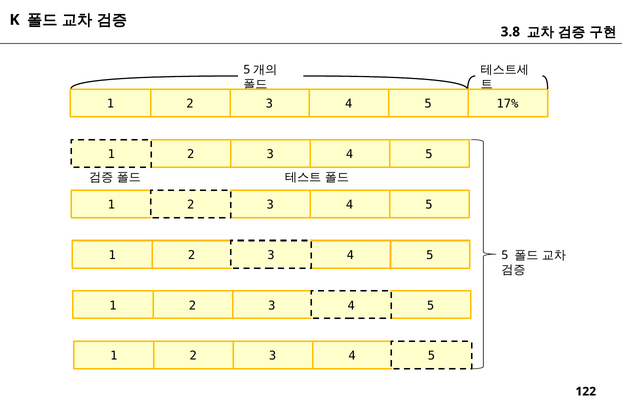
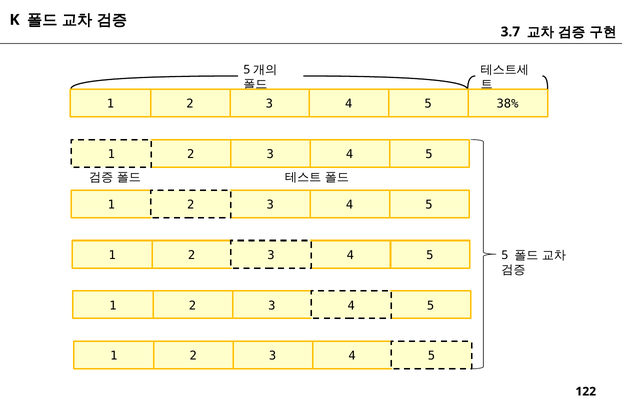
3.8: 3.8 -> 3.7
17%: 17% -> 38%
